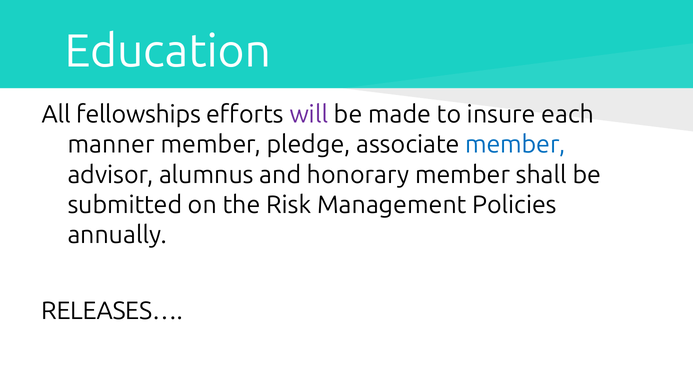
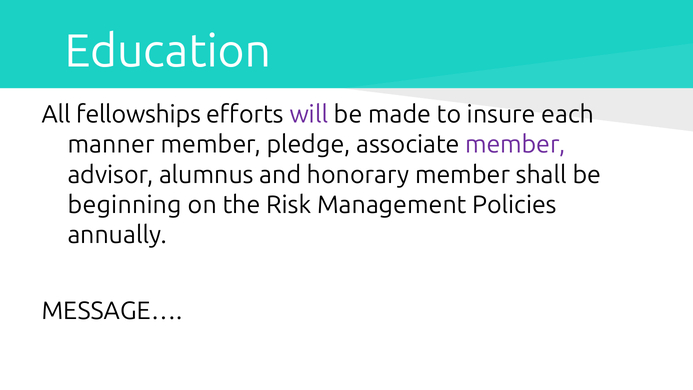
member at (515, 145) colour: blue -> purple
submitted: submitted -> beginning
RELEASES…: RELEASES… -> MESSAGE…
